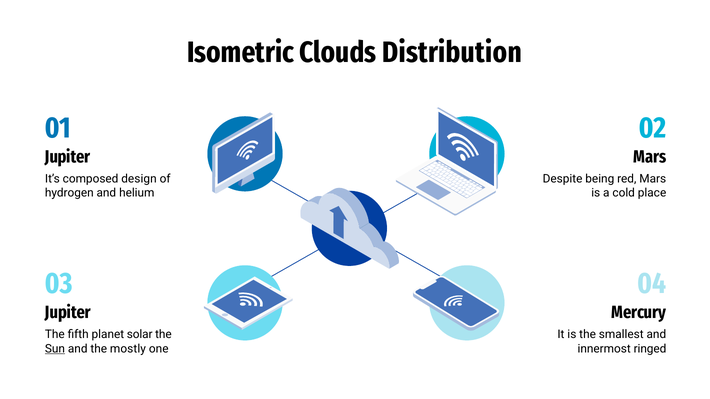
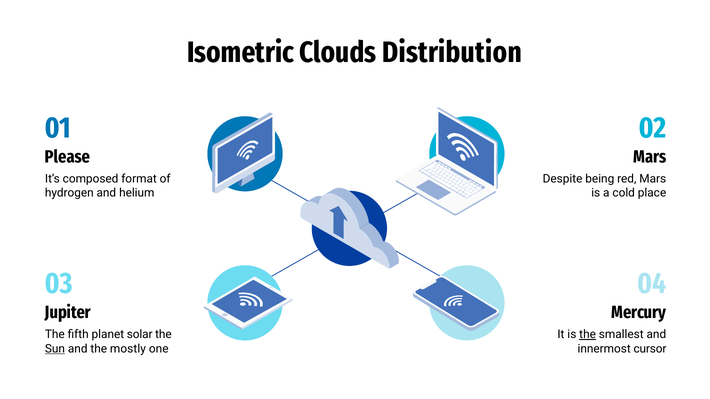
Jupiter at (68, 157): Jupiter -> Please
design: design -> format
the at (588, 335) underline: none -> present
ringed: ringed -> cursor
